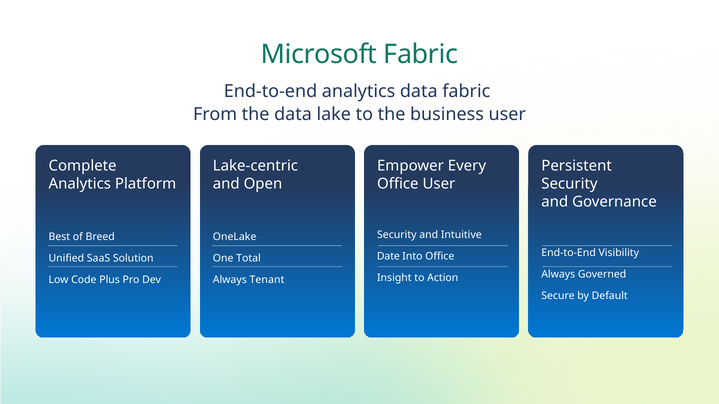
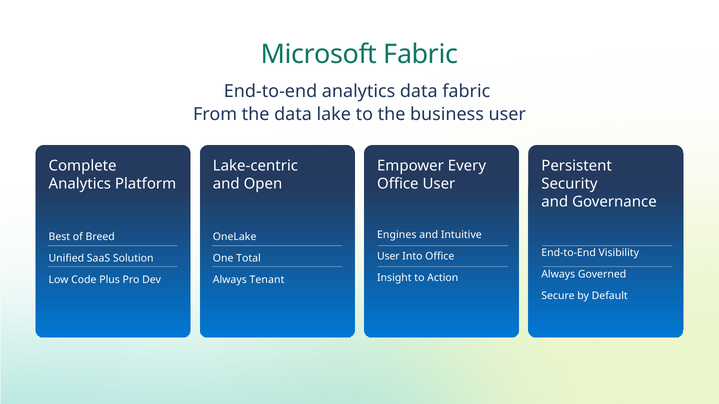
Security at (397, 235): Security -> Engines
Date at (388, 257): Date -> User
